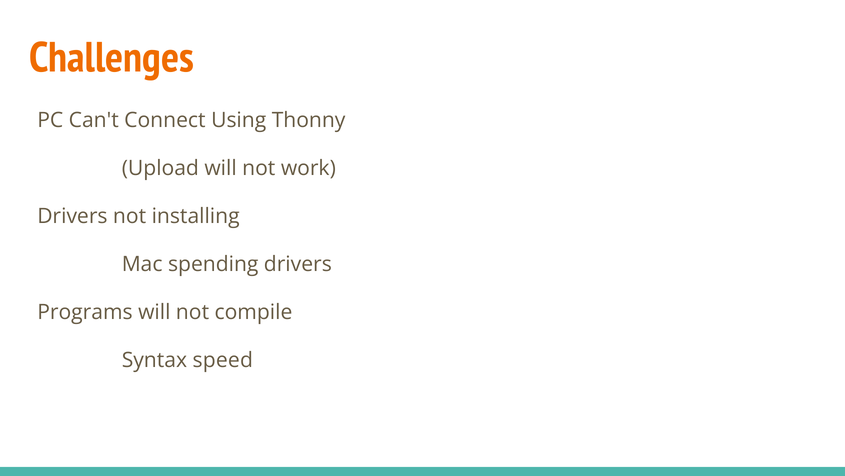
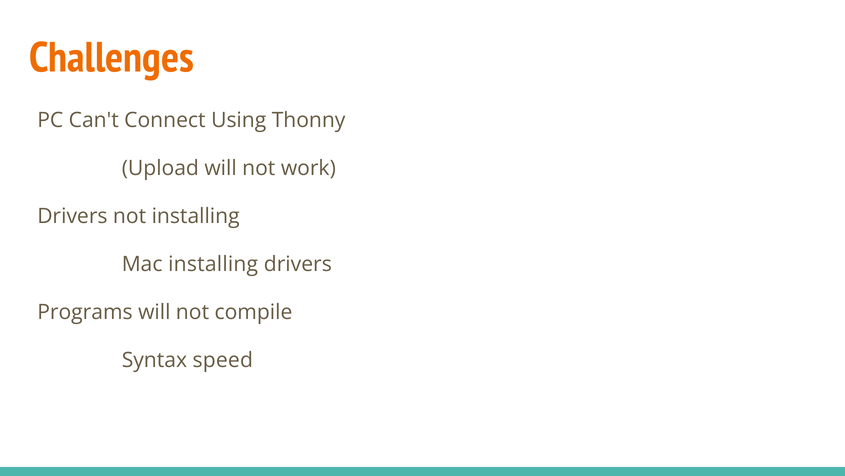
Mac spending: spending -> installing
